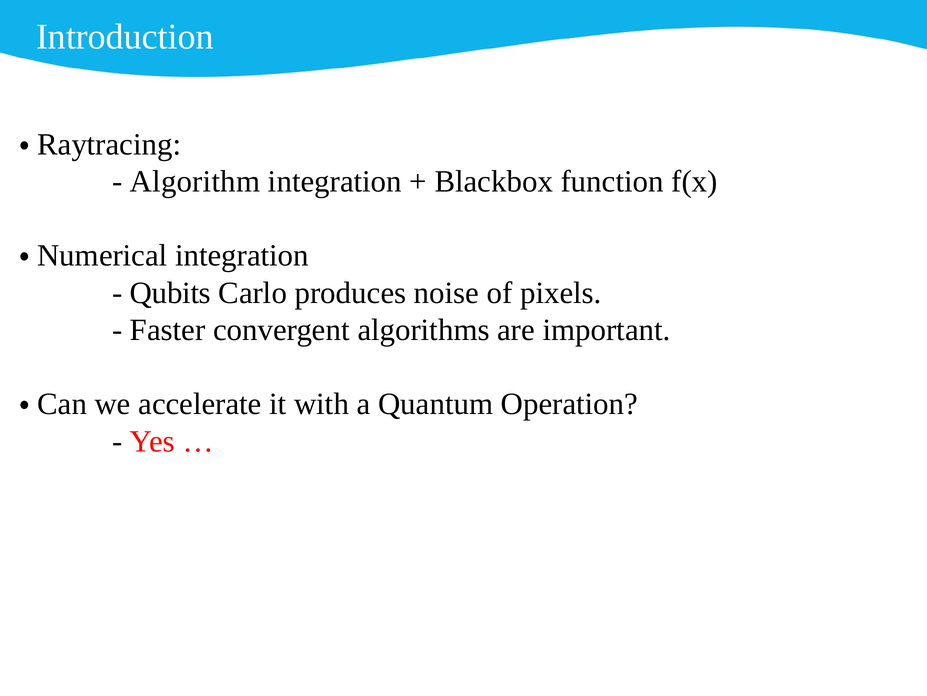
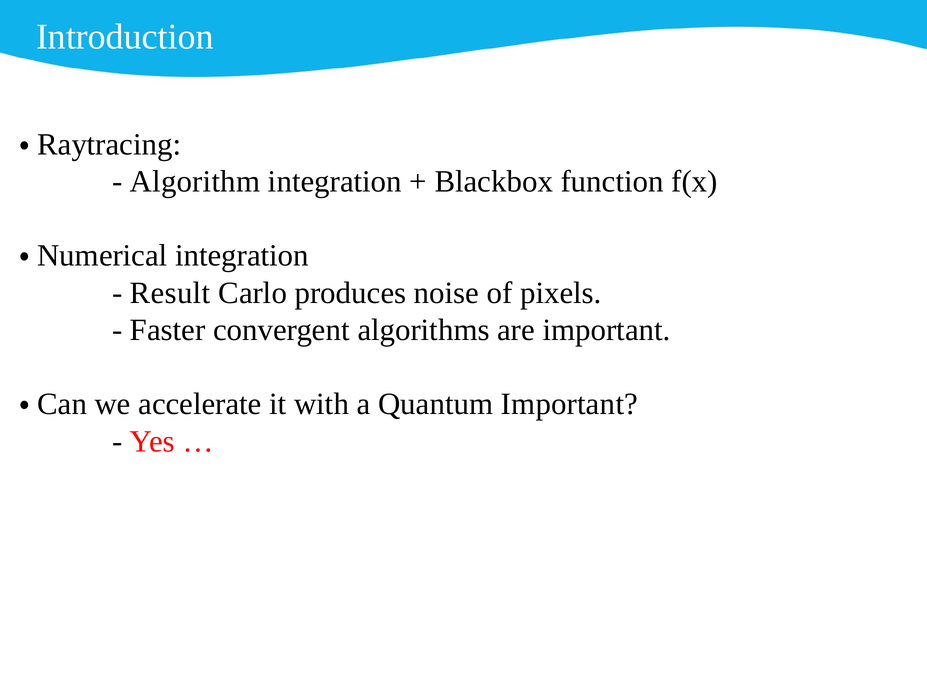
Qubits: Qubits -> Result
Quantum Operation: Operation -> Important
